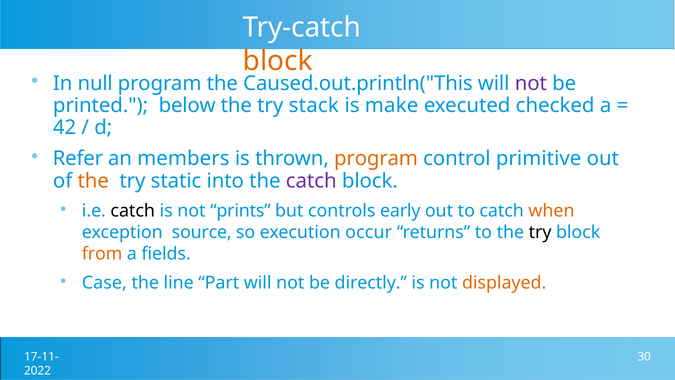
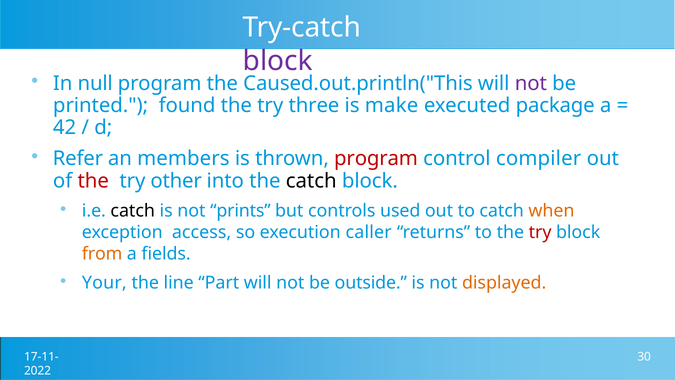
block at (278, 61) colour: orange -> purple
below: below -> found
stack: stack -> three
checked: checked -> package
program at (376, 159) colour: orange -> red
primitive: primitive -> compiler
the at (93, 181) colour: orange -> red
static: static -> other
catch at (311, 181) colour: purple -> black
early: early -> used
source: source -> access
occur: occur -> caller
try at (540, 232) colour: black -> red
Case: Case -> Your
directly: directly -> outside
